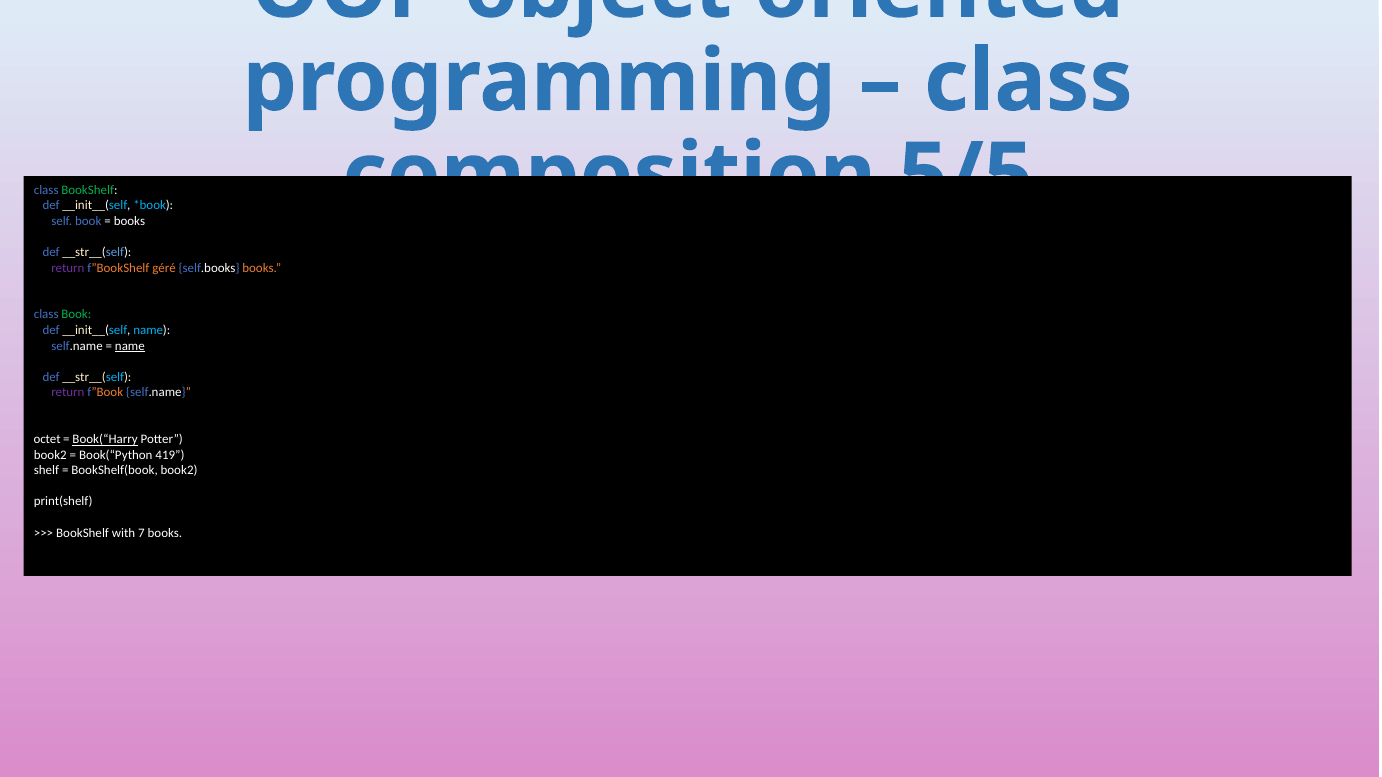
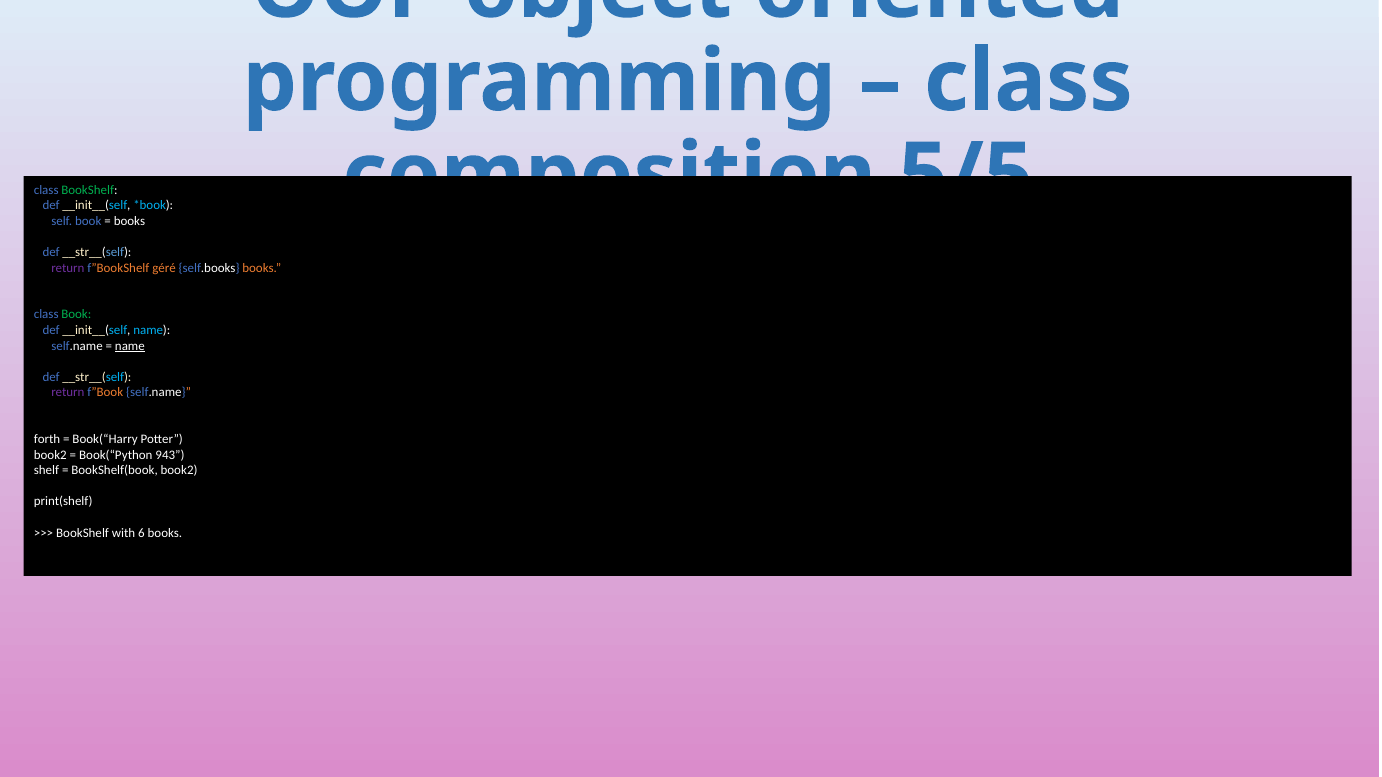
octet: octet -> forth
Book(“Harry underline: present -> none
419: 419 -> 943
7: 7 -> 6
